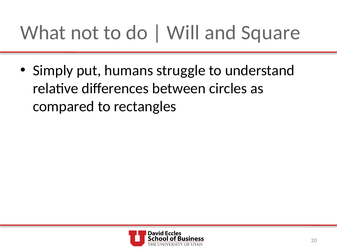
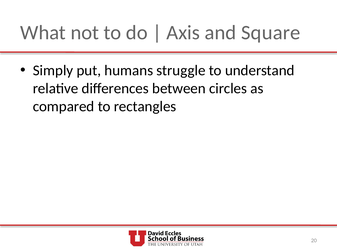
Will: Will -> Axis
